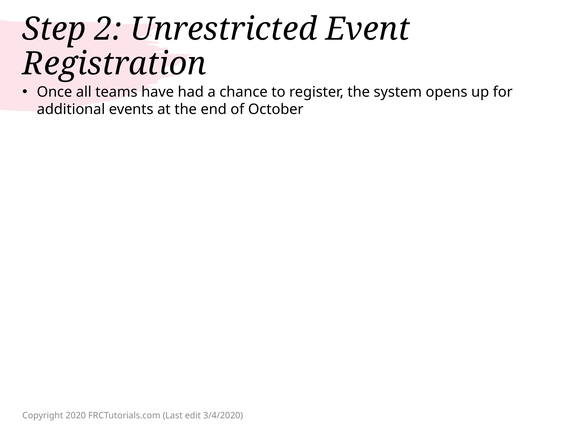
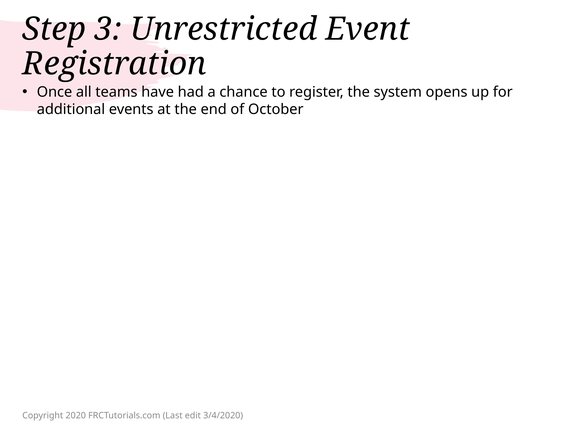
2: 2 -> 3
